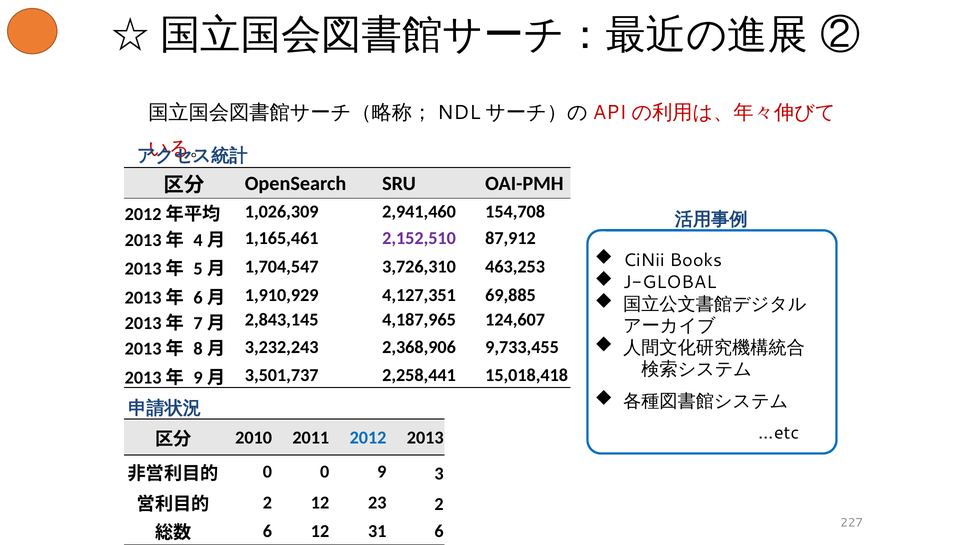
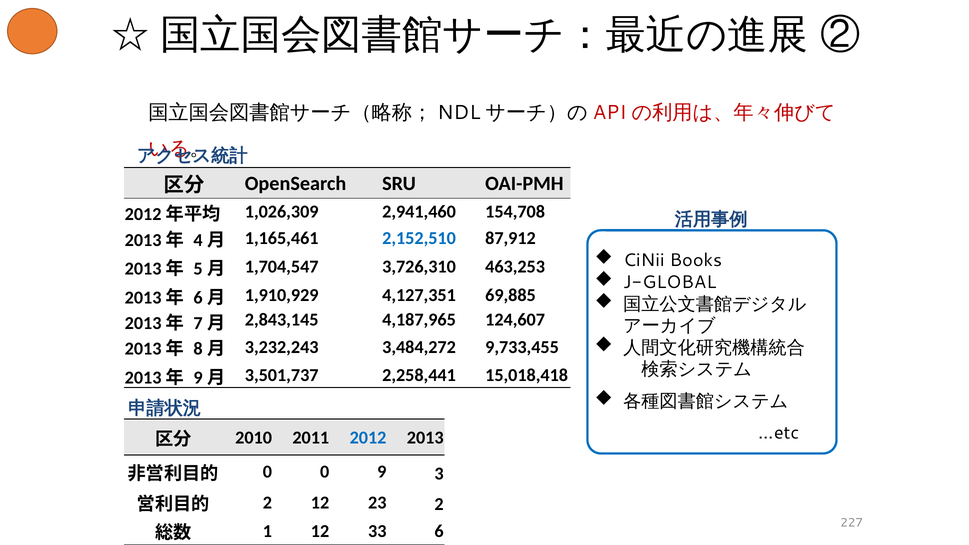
2,152,510 colour: purple -> blue
2,368,906: 2,368,906 -> 3,484,272
6 at (267, 531): 6 -> 1
31: 31 -> 33
